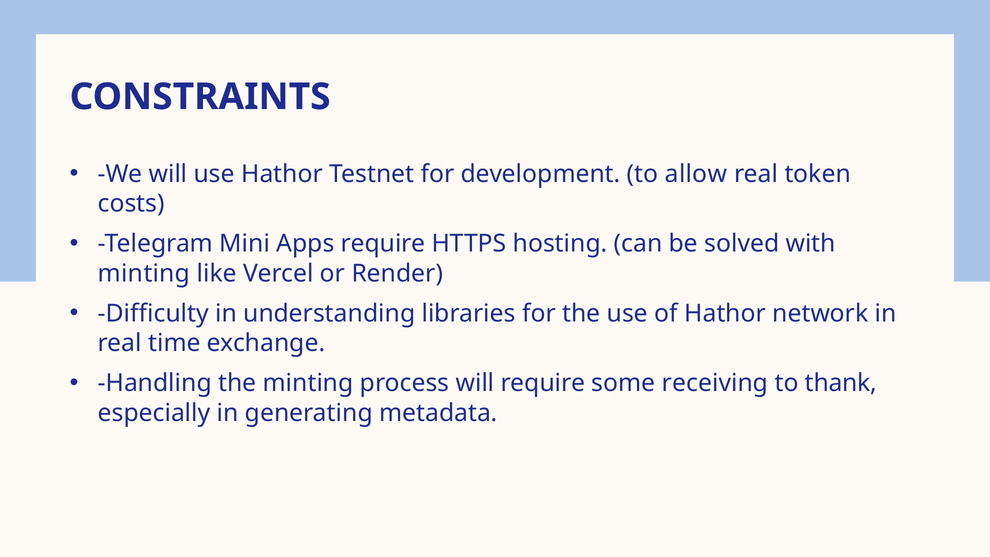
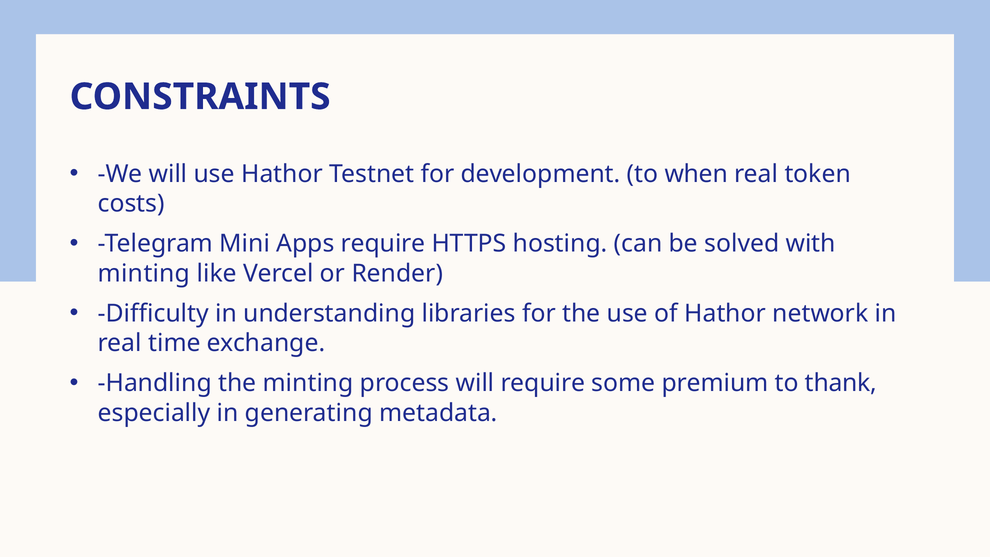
allow: allow -> when
receiving: receiving -> premium
